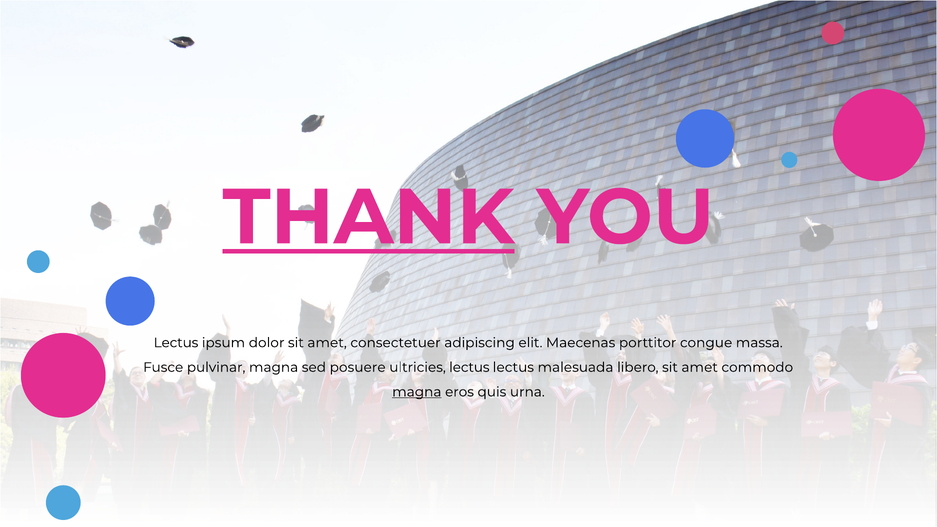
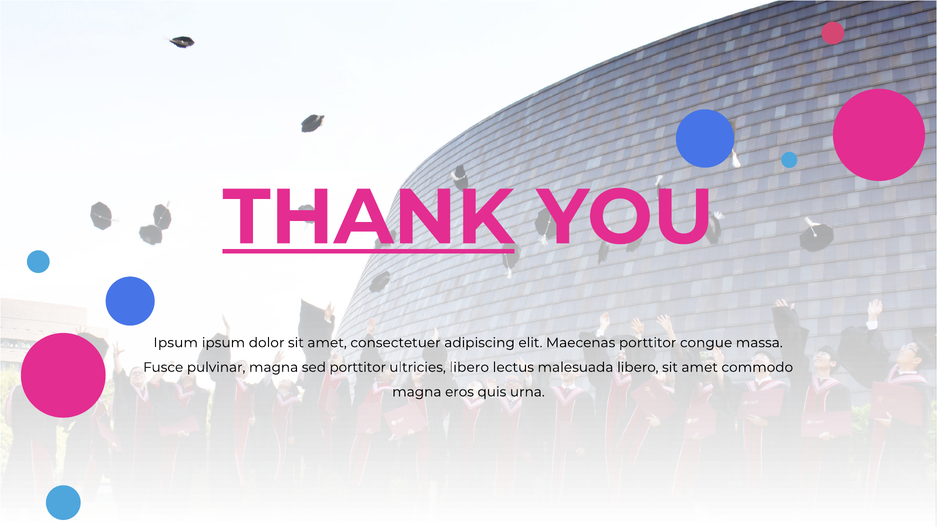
Lectus at (176, 343): Lectus -> Ipsum
sed posuere: posuere -> porttitor
ultricies lectus: lectus -> libero
magna at (417, 392) underline: present -> none
